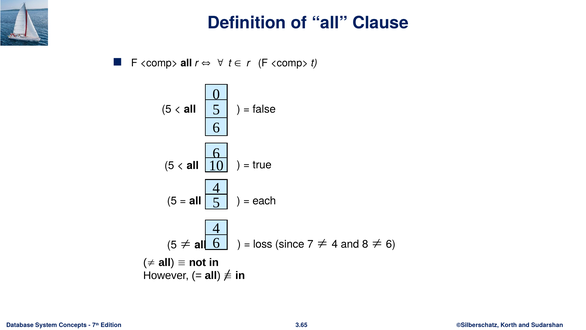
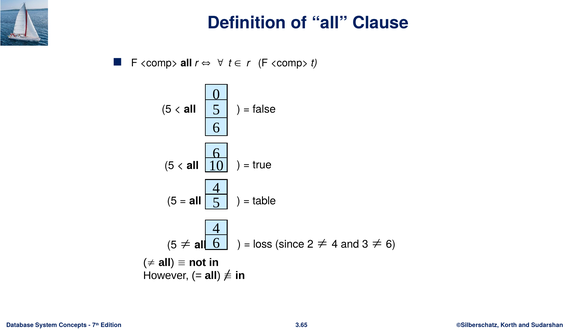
each: each -> table
7: 7 -> 2
8: 8 -> 3
